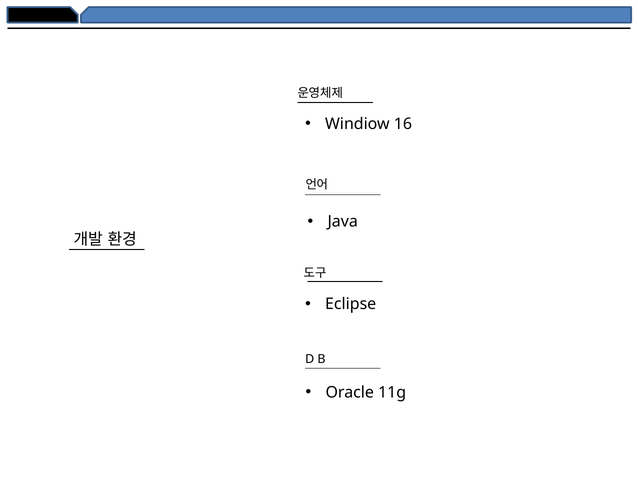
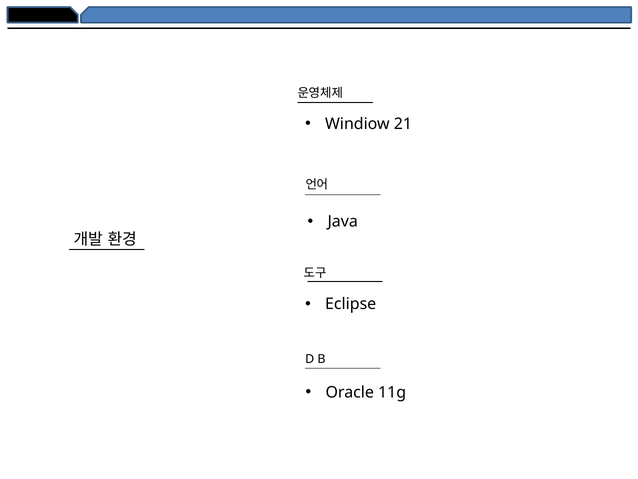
16: 16 -> 21
